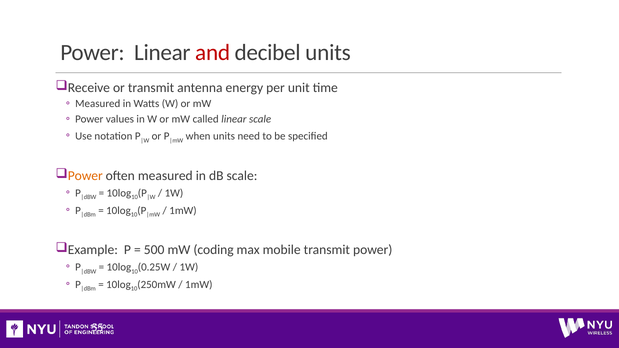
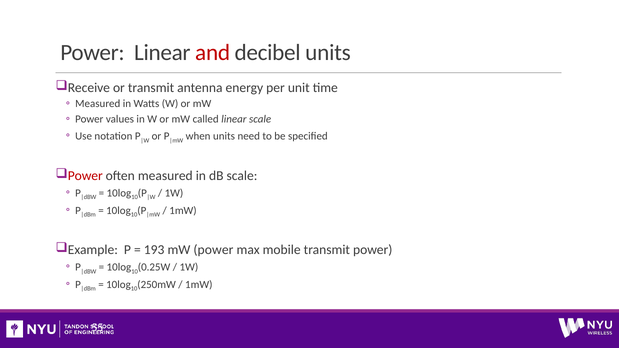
Power at (85, 176) colour: orange -> red
500: 500 -> 193
mW coding: coding -> power
